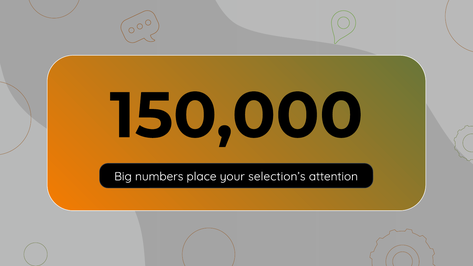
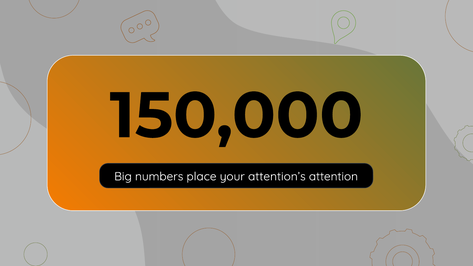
selection’s: selection’s -> attention’s
